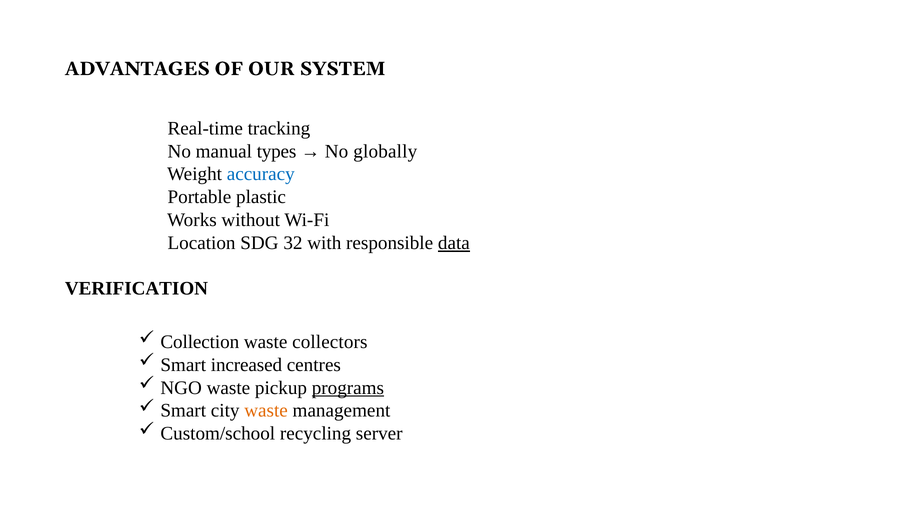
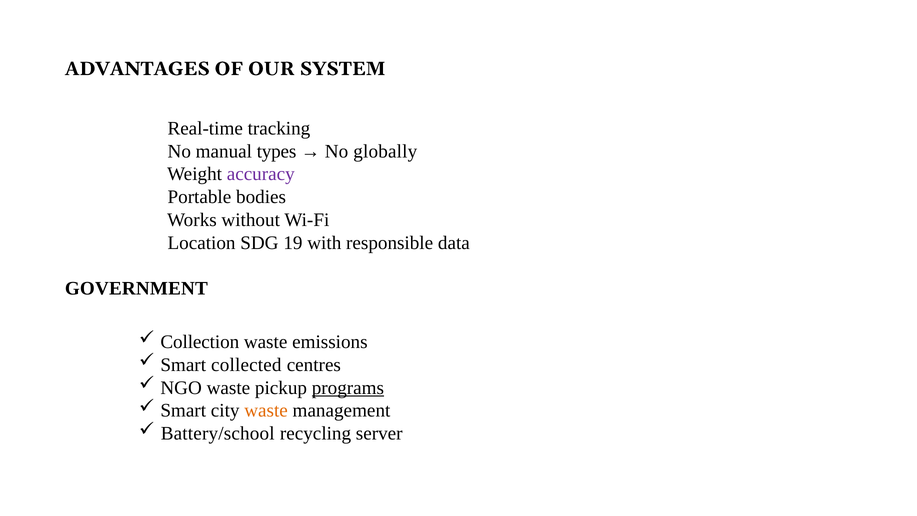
accuracy colour: blue -> purple
plastic: plastic -> bodies
32: 32 -> 19
data underline: present -> none
VERIFICATION: VERIFICATION -> GOVERNMENT
collectors: collectors -> emissions
increased: increased -> collected
Custom/school: Custom/school -> Battery/school
